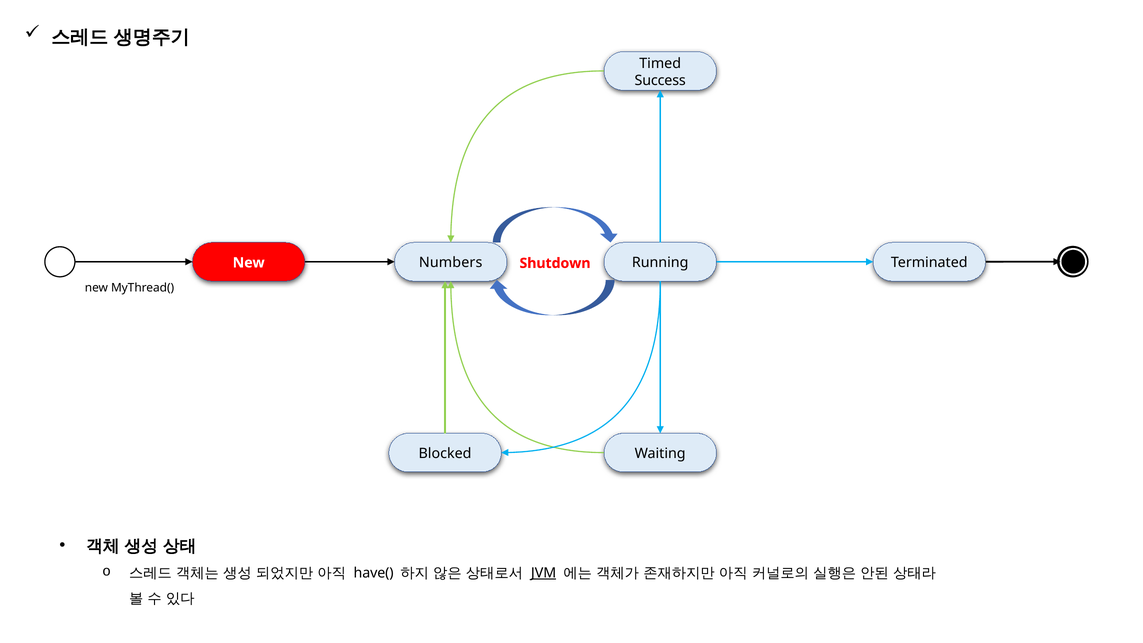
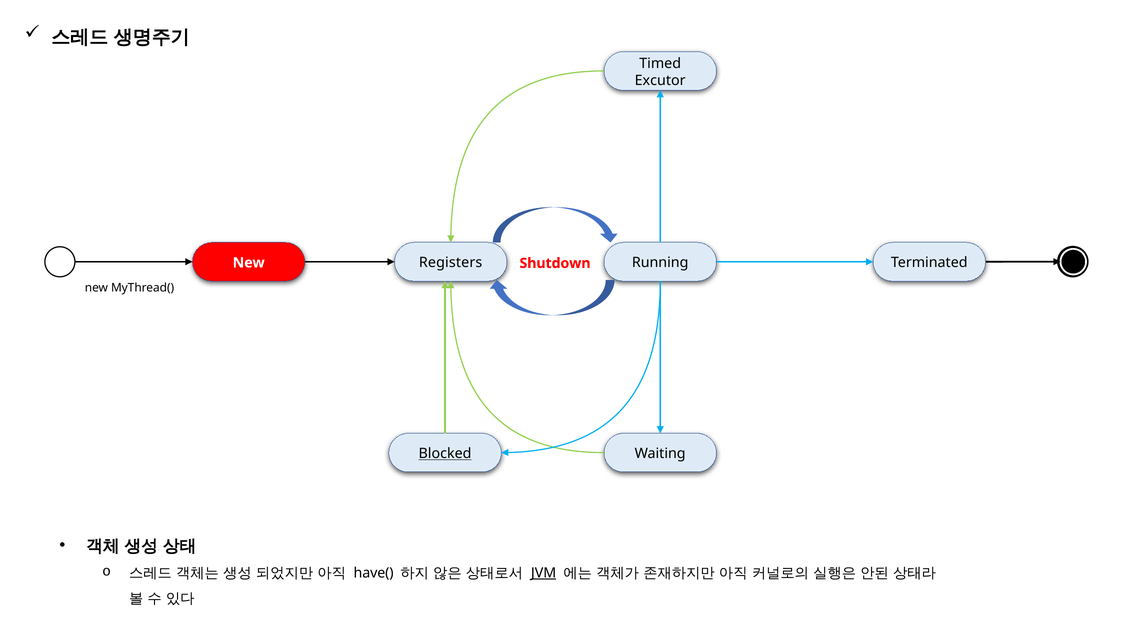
Success: Success -> Excutor
Numbers: Numbers -> Registers
Blocked underline: none -> present
